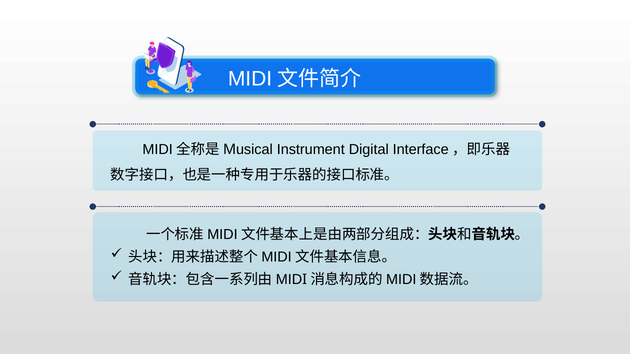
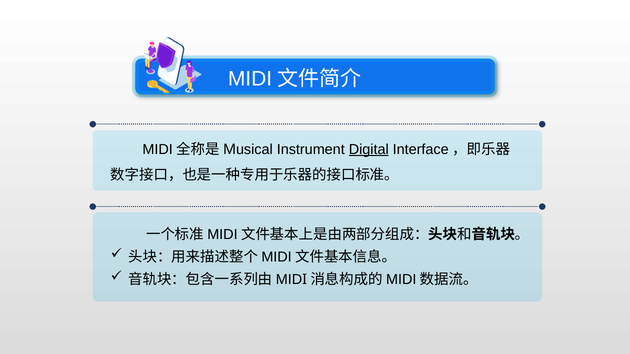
Digital underline: none -> present
